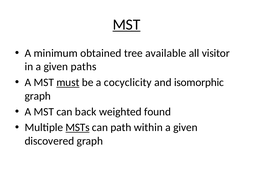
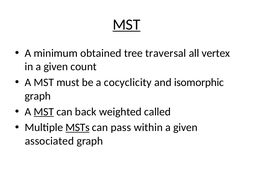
available: available -> traversal
visitor: visitor -> vertex
paths: paths -> count
must underline: present -> none
MST at (44, 112) underline: none -> present
found: found -> called
path: path -> pass
discovered: discovered -> associated
